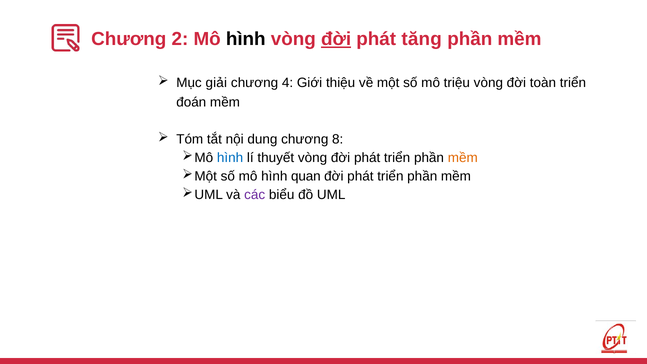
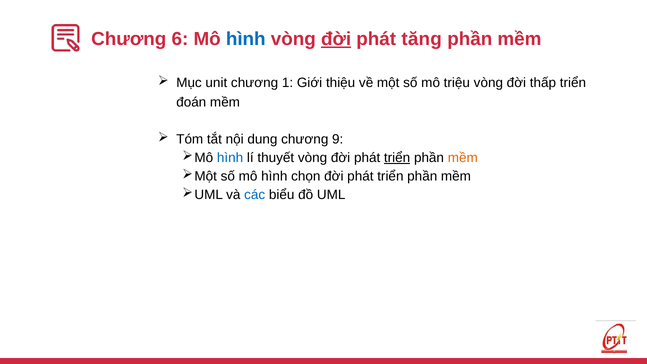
2: 2 -> 6
hình at (246, 39) colour: black -> blue
giải: giải -> unit
4: 4 -> 1
toàn: toàn -> thấp
8: 8 -> 9
triển at (397, 158) underline: none -> present
quan: quan -> chọn
các colour: purple -> blue
